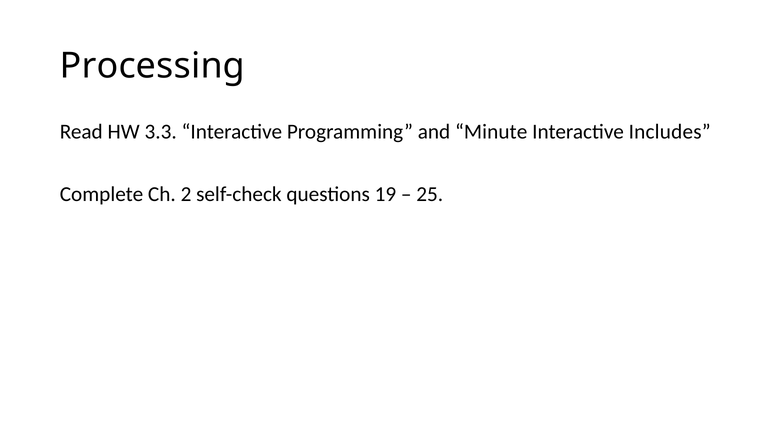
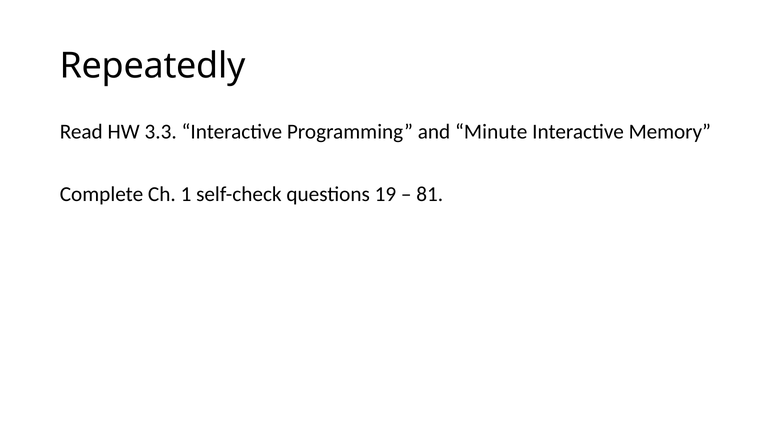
Processing: Processing -> Repeatedly
Includes: Includes -> Memory
2: 2 -> 1
25: 25 -> 81
